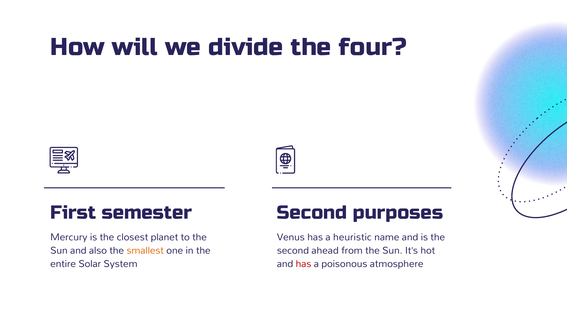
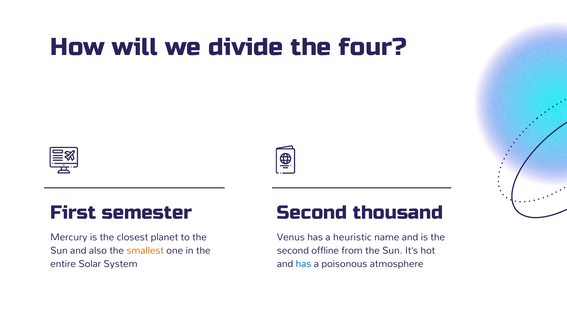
purposes: purposes -> thousand
ahead: ahead -> offline
has at (304, 263) colour: red -> blue
